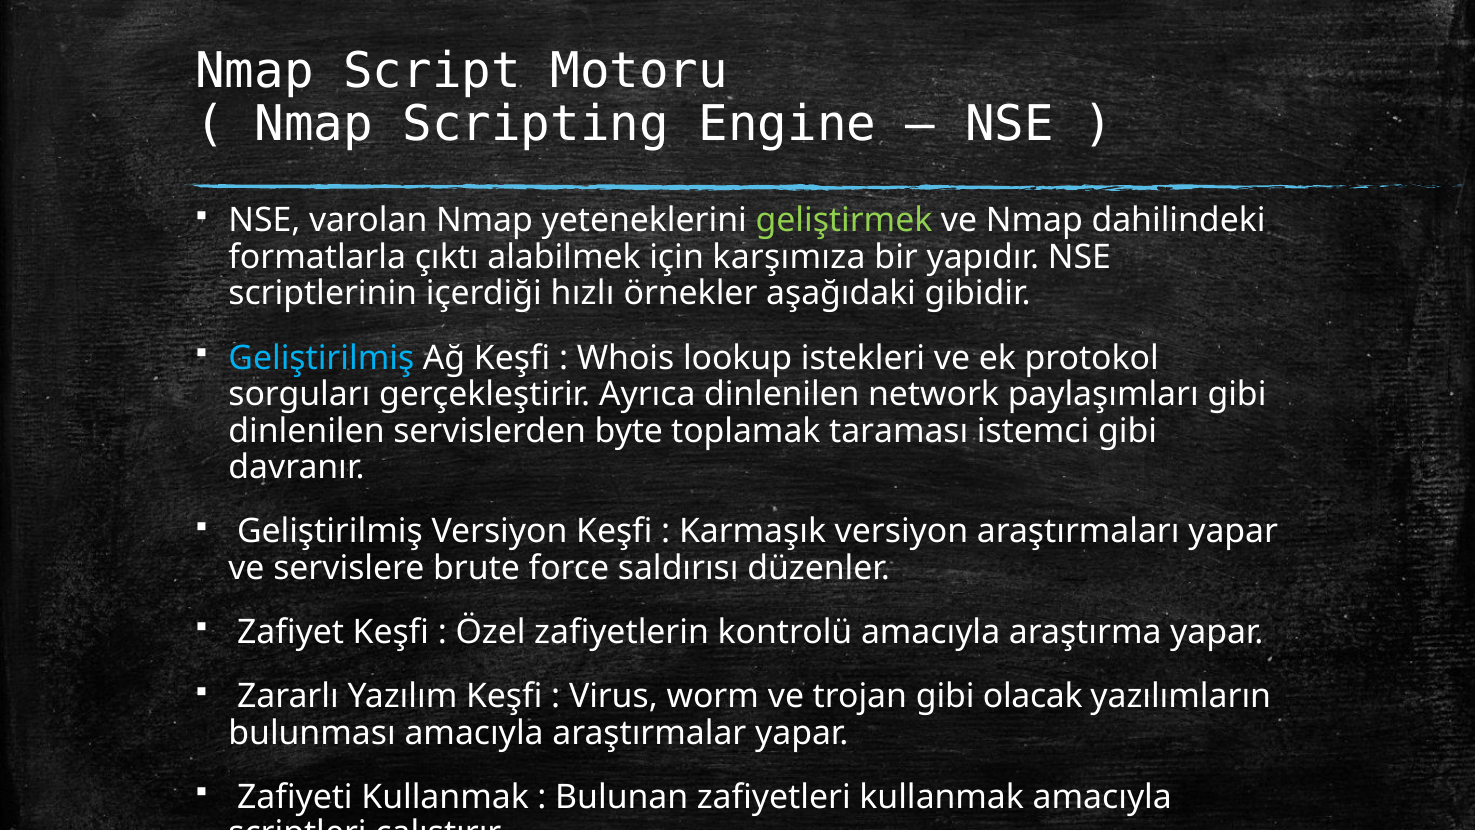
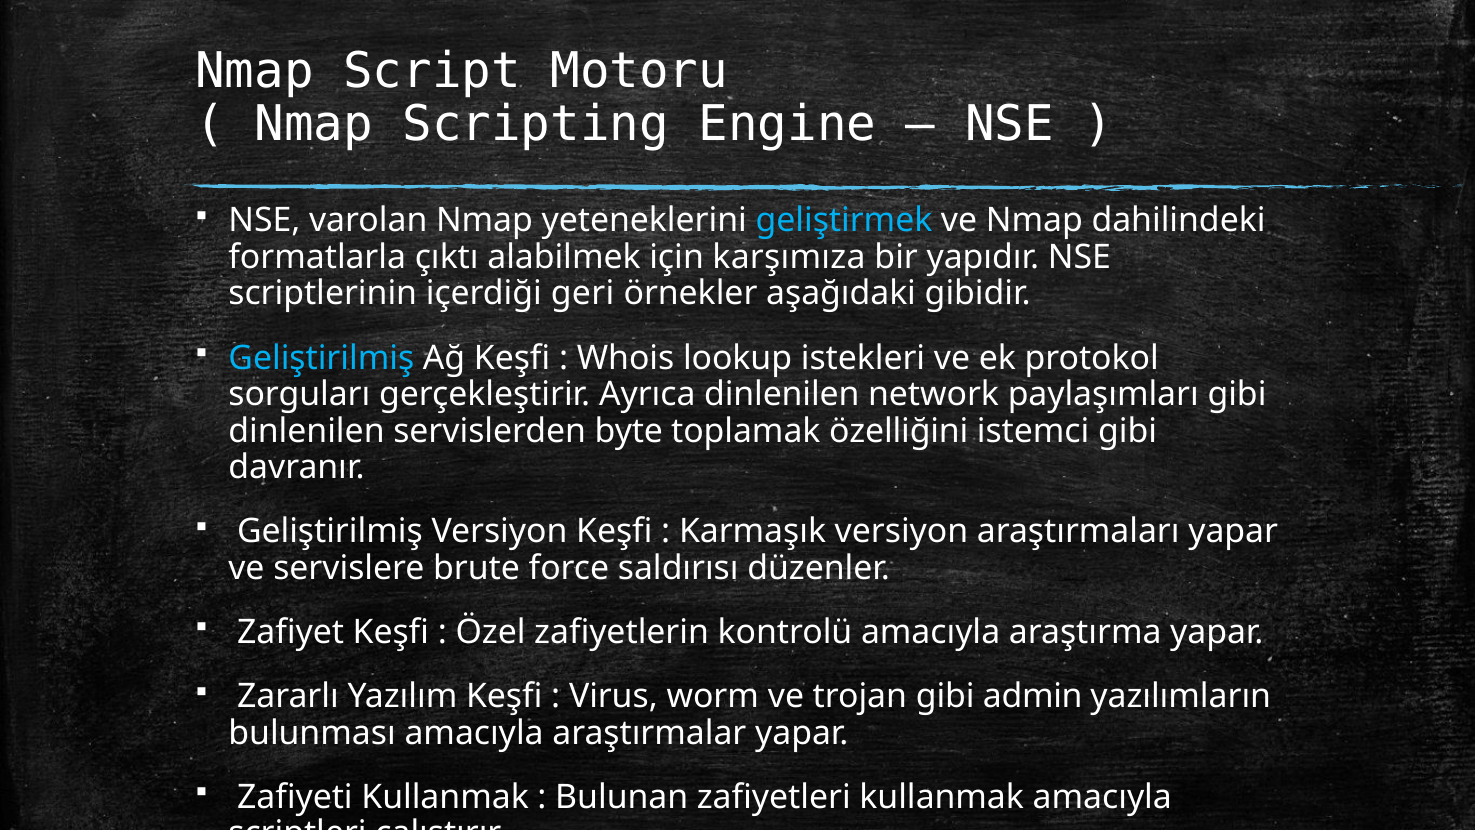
geliştirmek colour: light green -> light blue
hızlı: hızlı -> geri
taraması: taraması -> özelliğini
olacak: olacak -> admin
